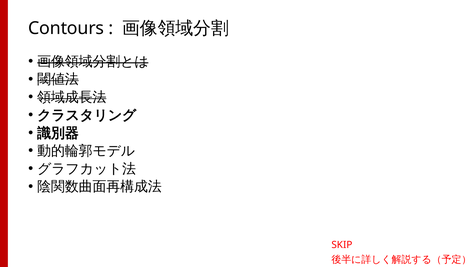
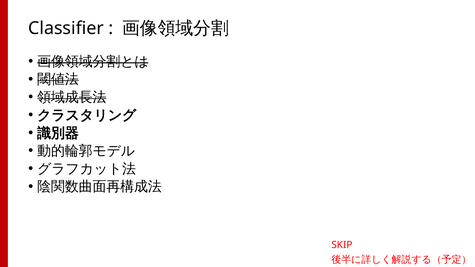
Contours: Contours -> Classifier
